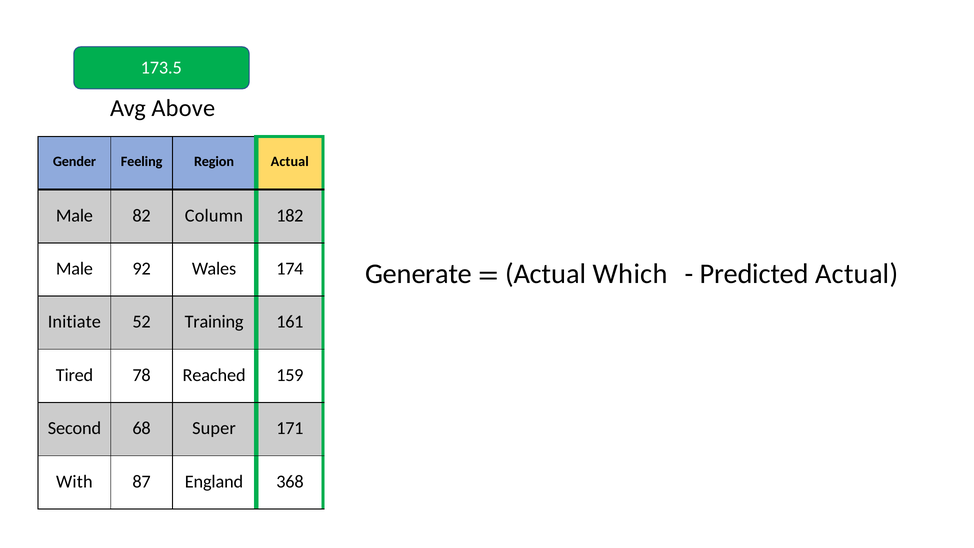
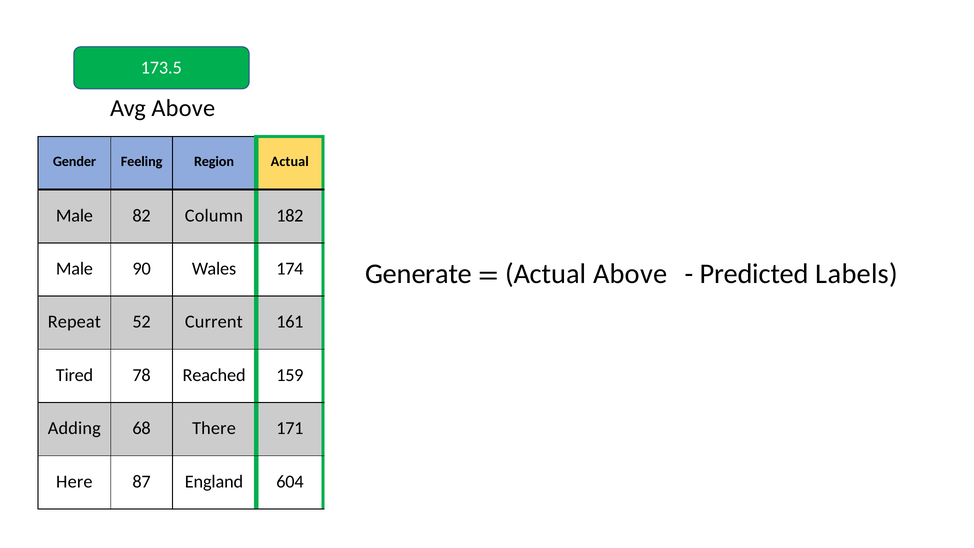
92: 92 -> 90
Actual Which: Which -> Above
Predicted Actual: Actual -> Labels
Initiate: Initiate -> Repeat
Training: Training -> Current
Second: Second -> Adding
Super: Super -> There
With: With -> Here
368: 368 -> 604
